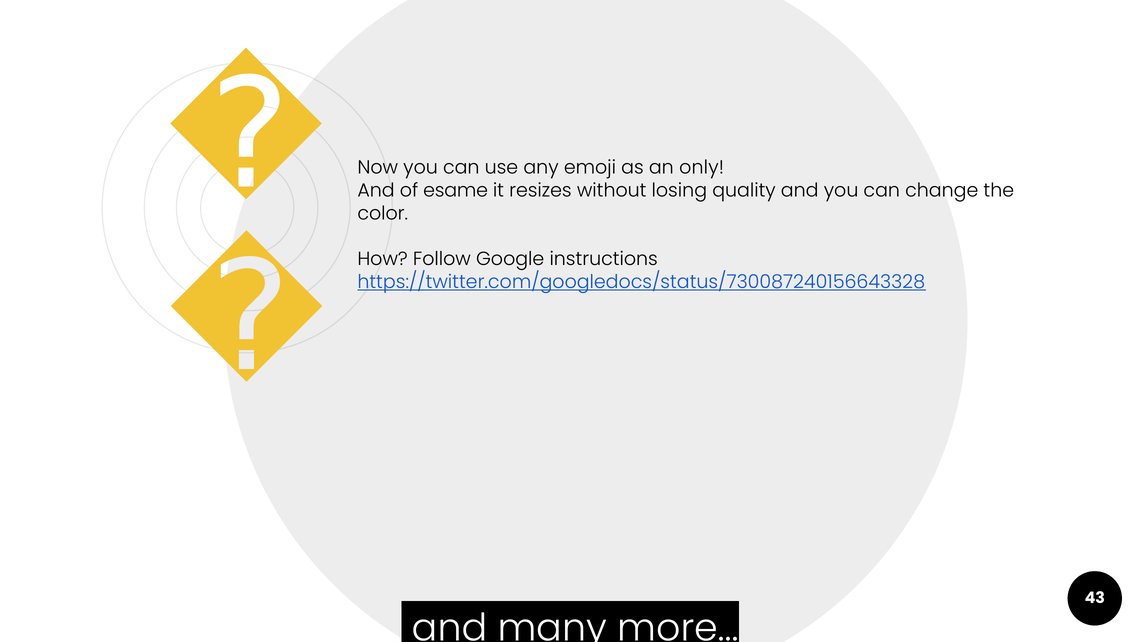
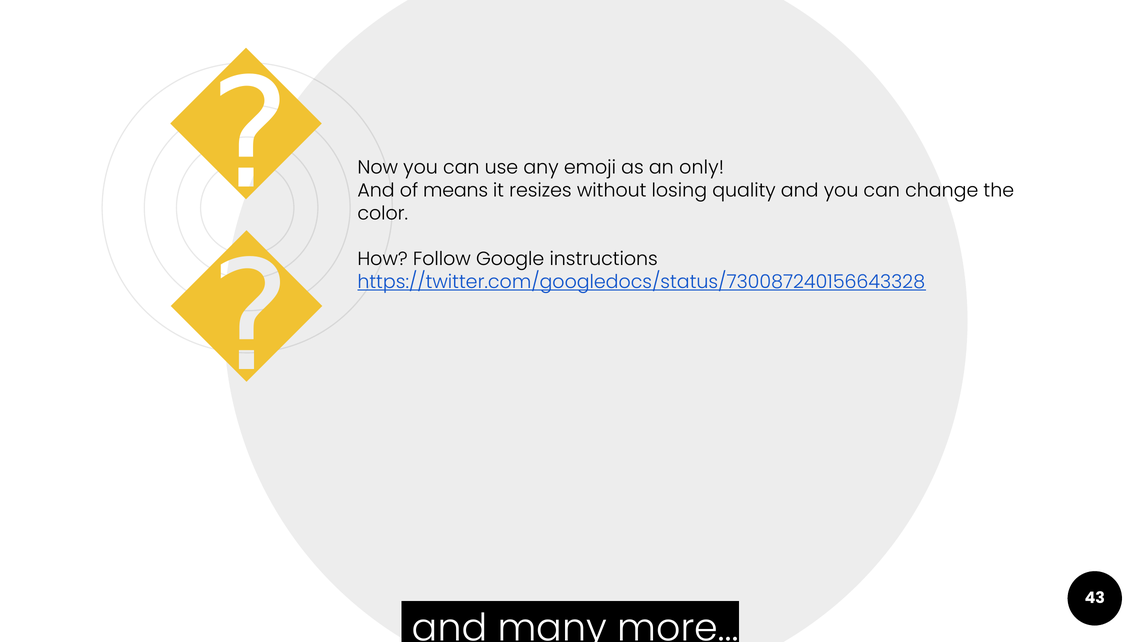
esame: esame -> means
